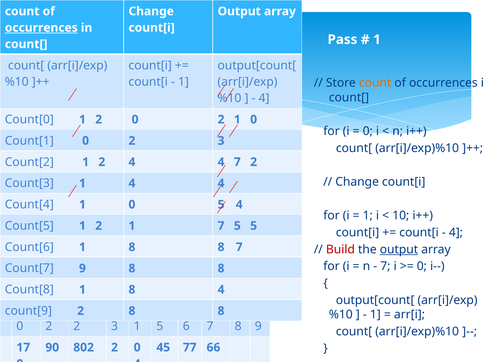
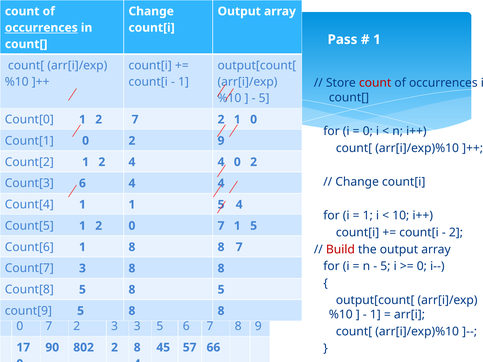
count at (375, 83) colour: orange -> red
4 at (264, 98): 4 -> 5
1 2 0: 0 -> 7
0 2 3: 3 -> 9
4 7: 7 -> 0
Count[3 1: 1 -> 6
Count[4 1 0: 0 -> 1
1 2 1: 1 -> 0
7 5: 5 -> 1
4 at (456, 233): 4 -> 2
output at (399, 250) underline: present -> none
7 at (385, 266): 7 -> 5
Count[7 9: 9 -> 3
Count[8 1: 1 -> 5
8 4: 4 -> 5
count[9 2: 2 -> 5
2 at (49, 326): 2 -> 7
3 1: 1 -> 3
802 2 0: 0 -> 8
77: 77 -> 57
